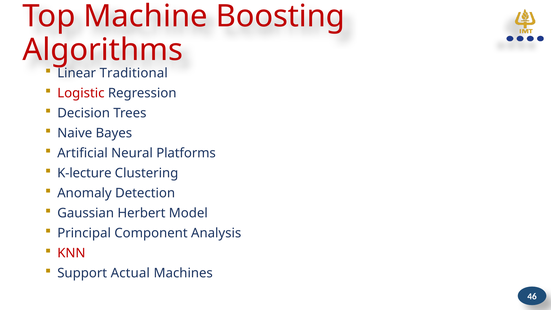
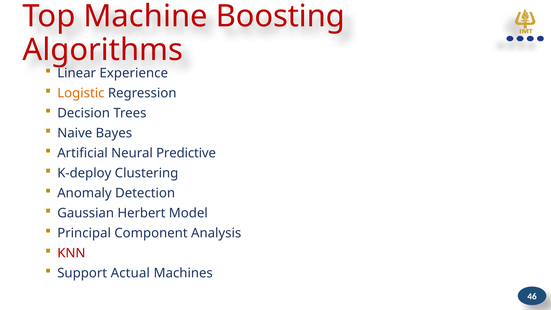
Traditional: Traditional -> Experience
Logistic colour: red -> orange
Platforms: Platforms -> Predictive
K-lecture: K-lecture -> K-deploy
